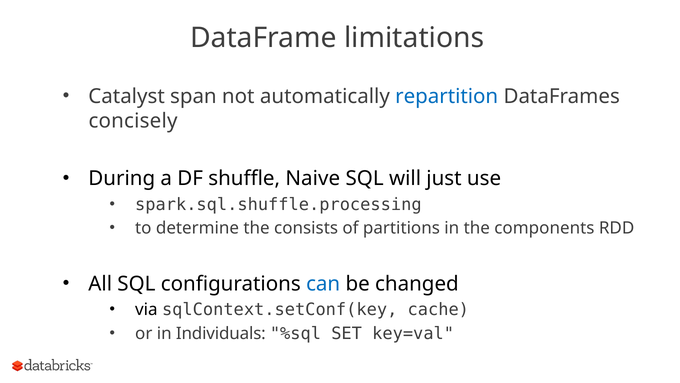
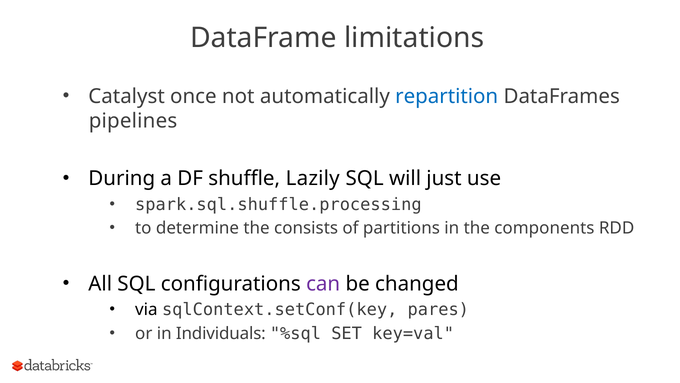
span: span -> once
concisely: concisely -> pipelines
Naive: Naive -> Lazily
can colour: blue -> purple
cache: cache -> pares
